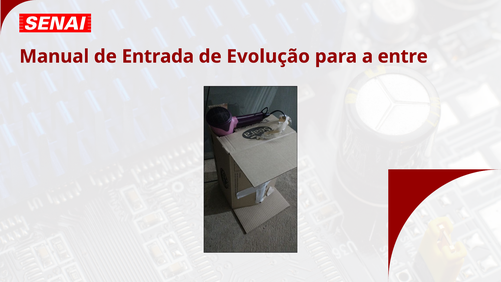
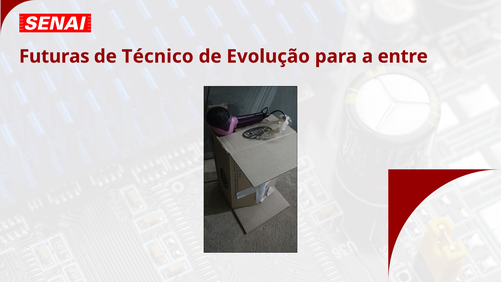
Manual: Manual -> Futuras
Entrada: Entrada -> Técnico
